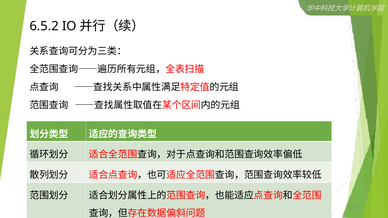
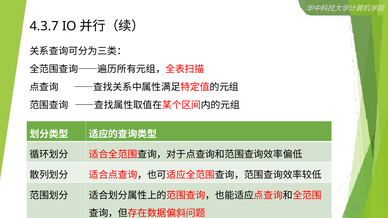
6.5.2: 6.5.2 -> 4.3.7
